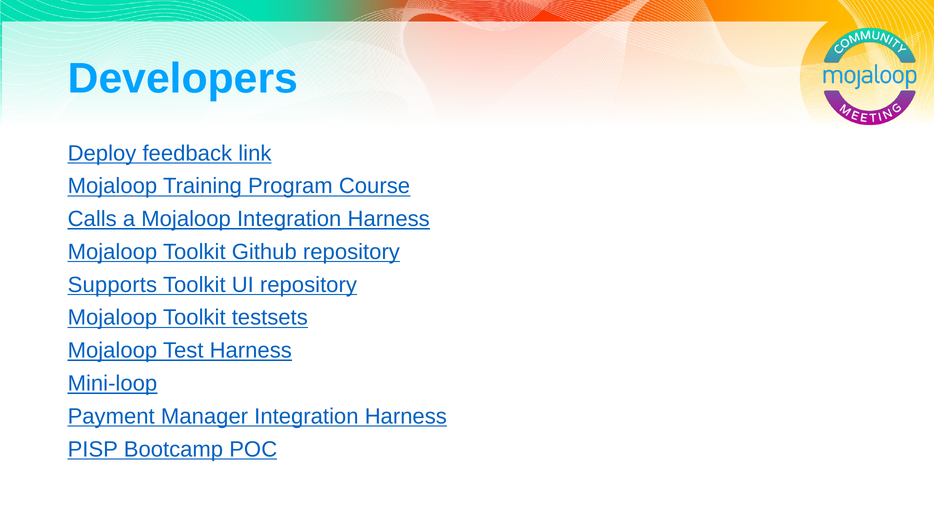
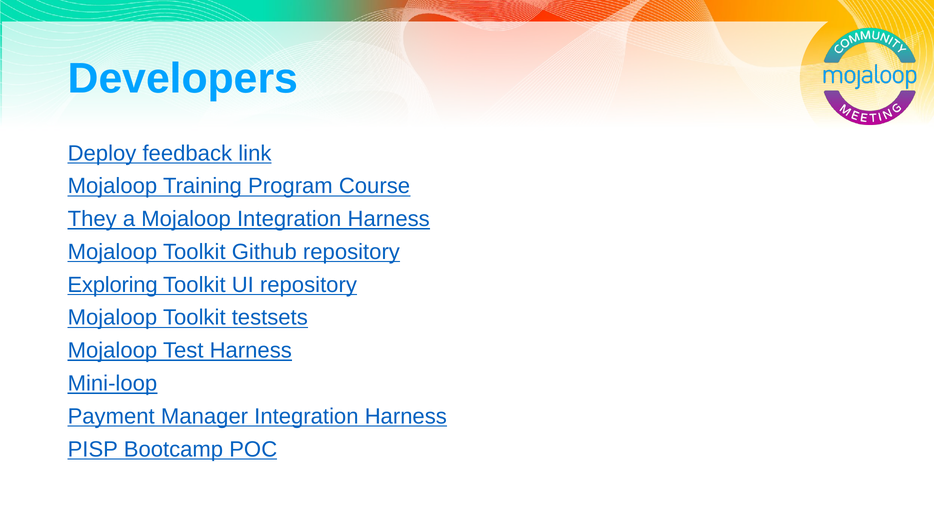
Calls: Calls -> They
Supports: Supports -> Exploring
